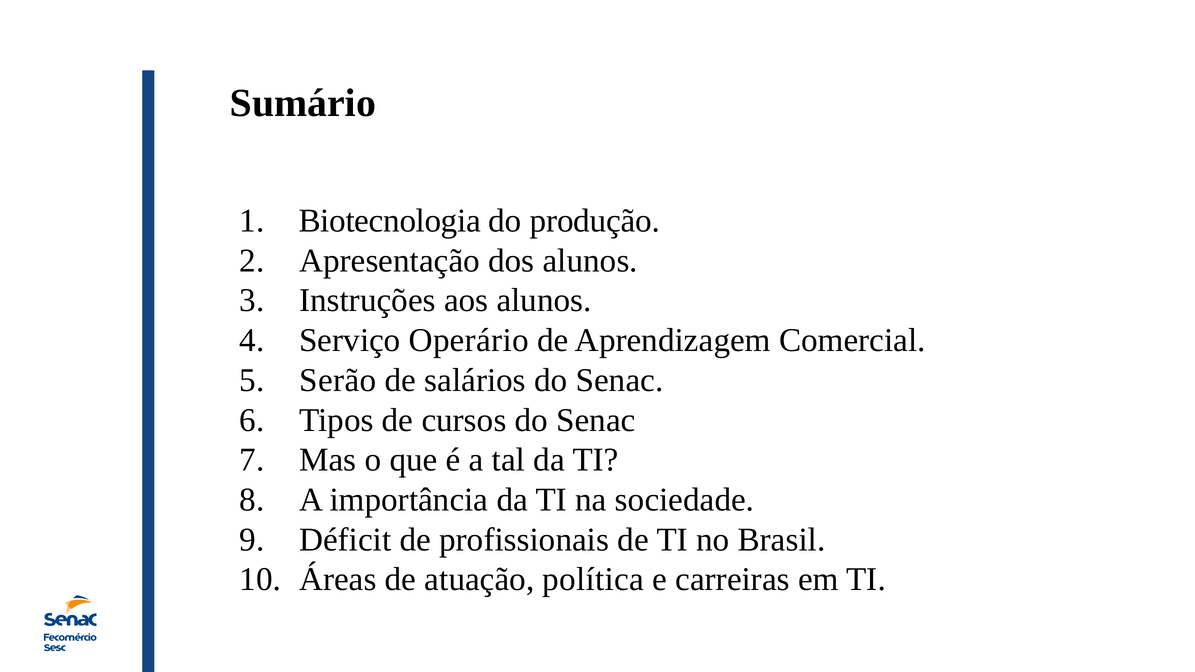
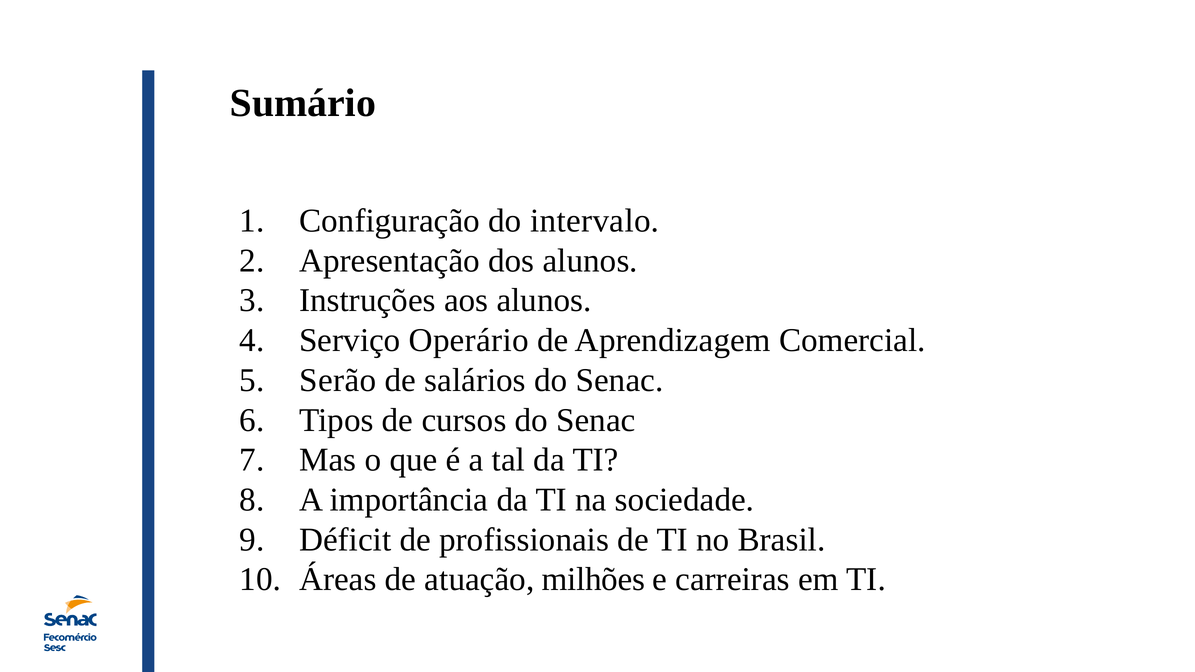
Biotecnologia: Biotecnologia -> Configuração
produção: produção -> intervalo
política: política -> milhões
